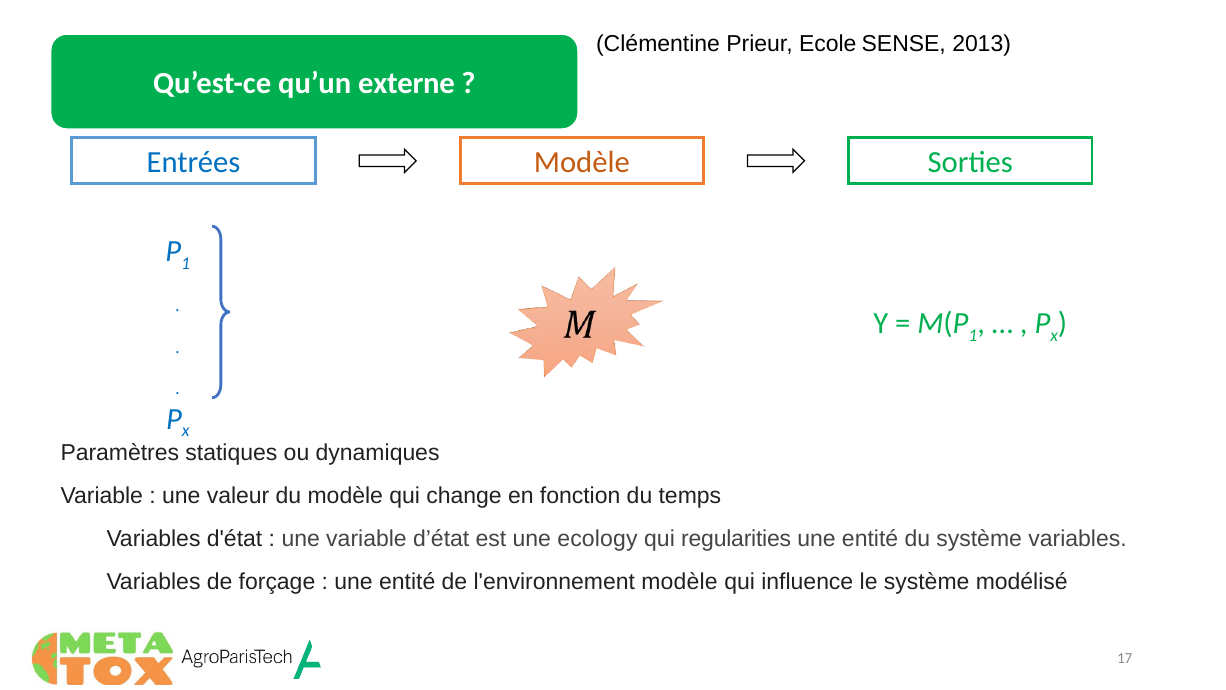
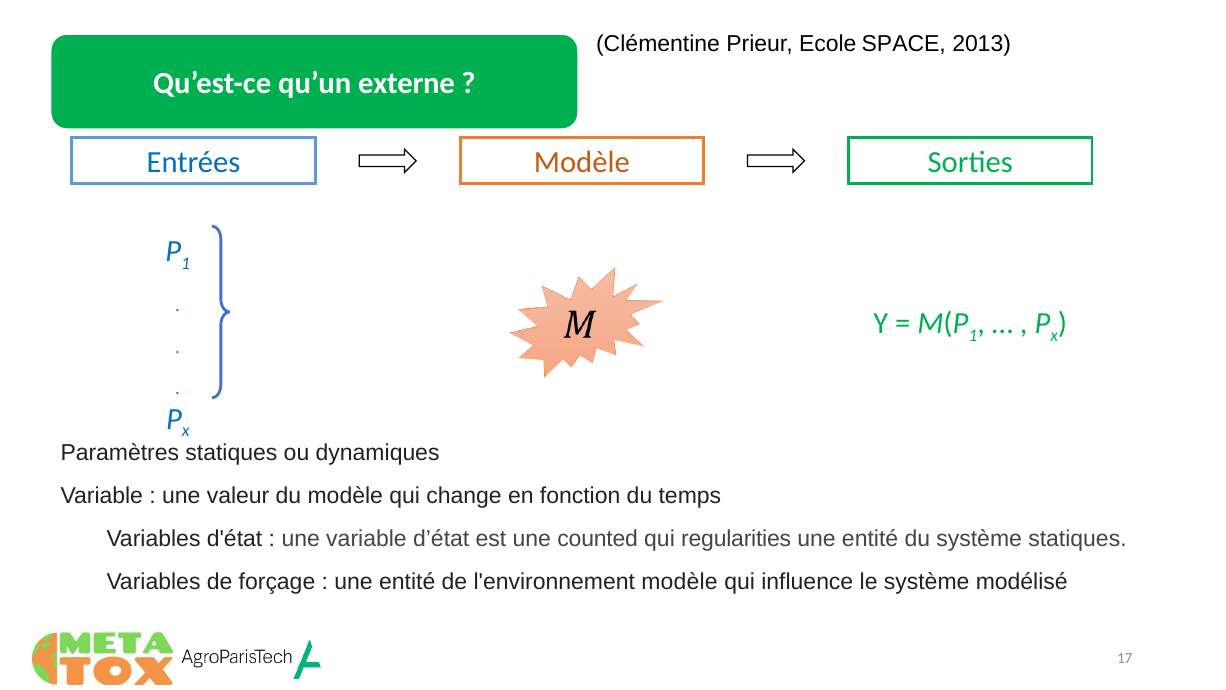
SENSE: SENSE -> SPACE
ecology: ecology -> counted
système variables: variables -> statiques
